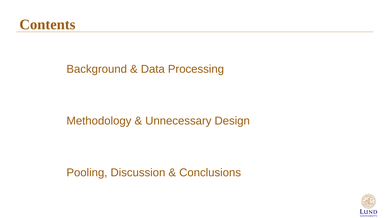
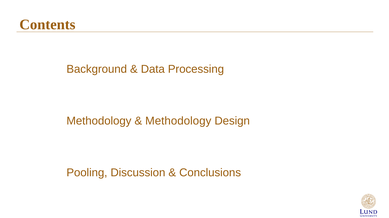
Unnecessary at (178, 121): Unnecessary -> Methodology
